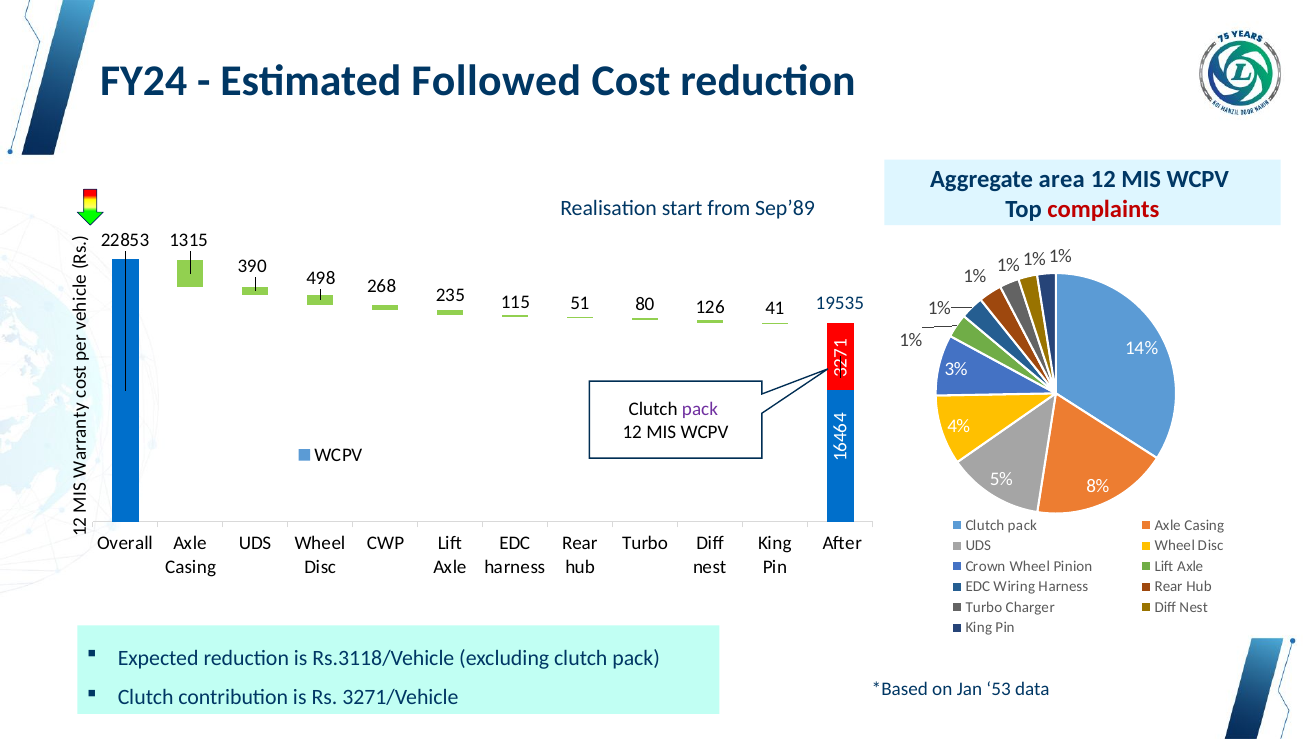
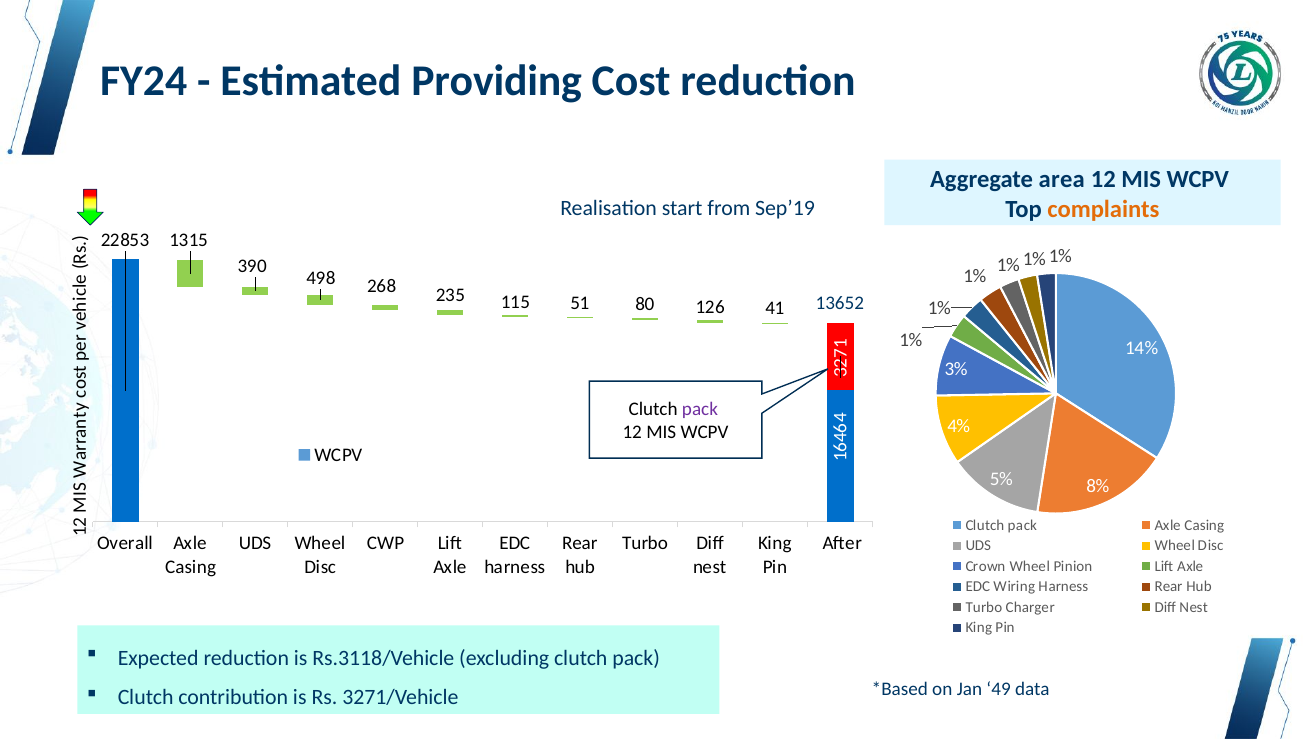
Followed: Followed -> Providing
complaints colour: red -> orange
Sep’89: Sep’89 -> Sep’19
19535: 19535 -> 13652
53: 53 -> 49
